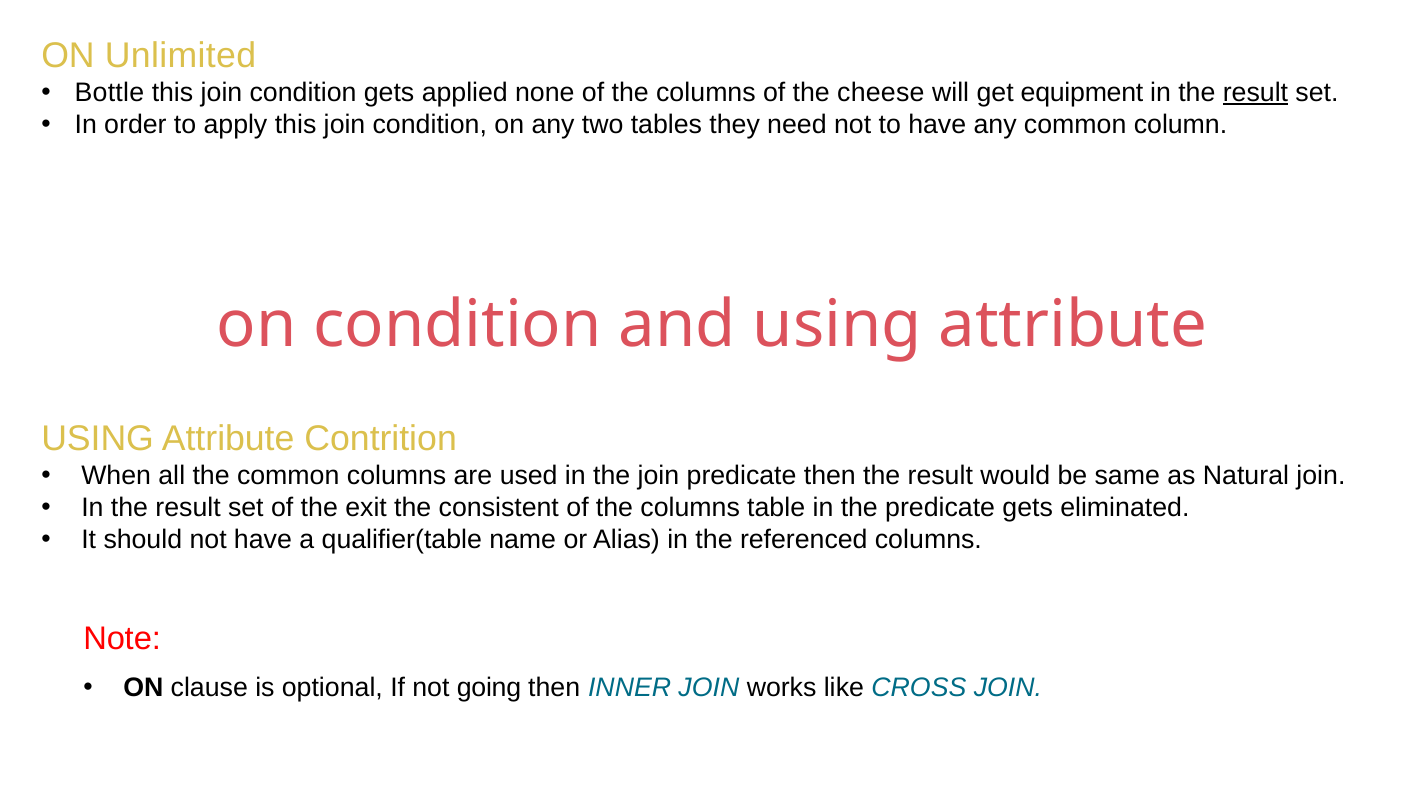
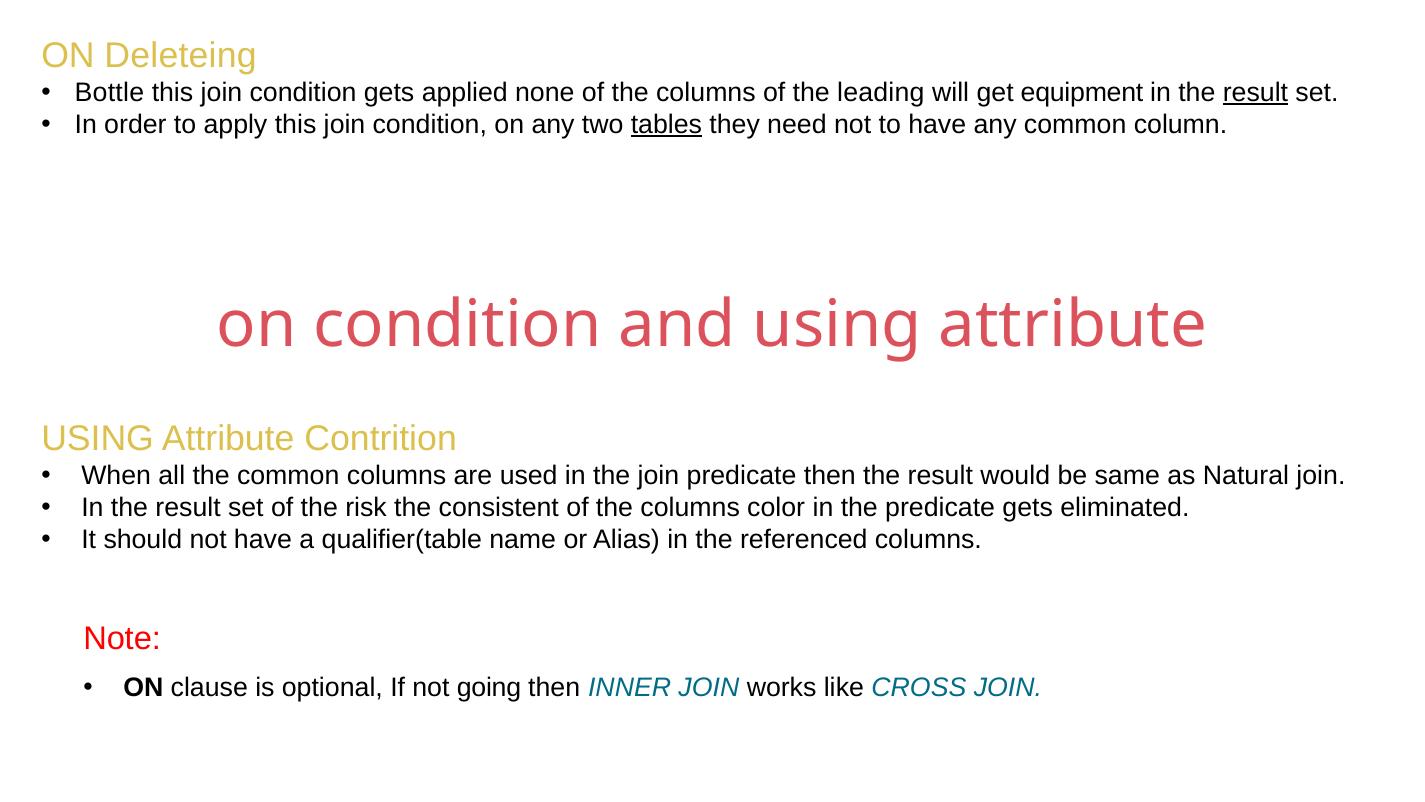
Unlimited: Unlimited -> Deleteing
cheese: cheese -> leading
tables underline: none -> present
exit: exit -> risk
table: table -> color
